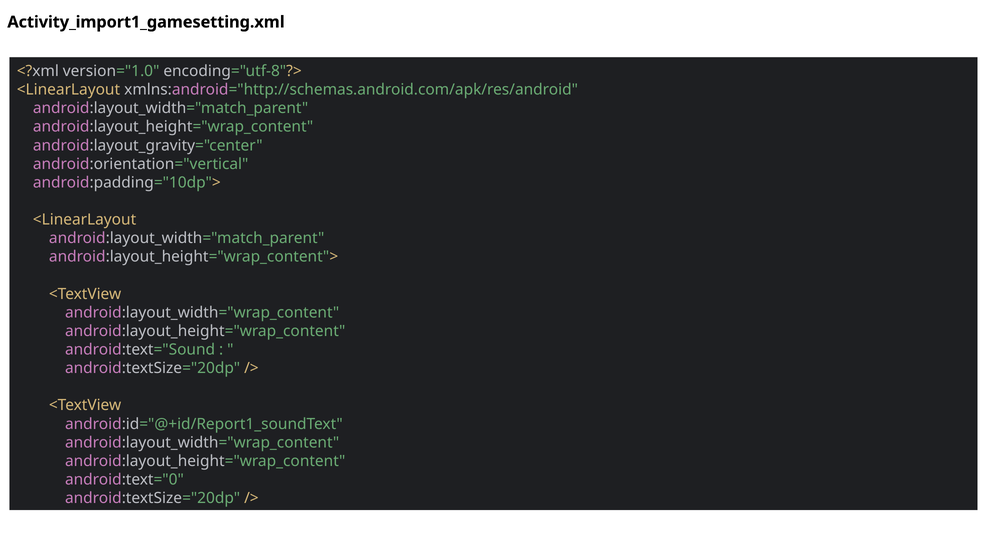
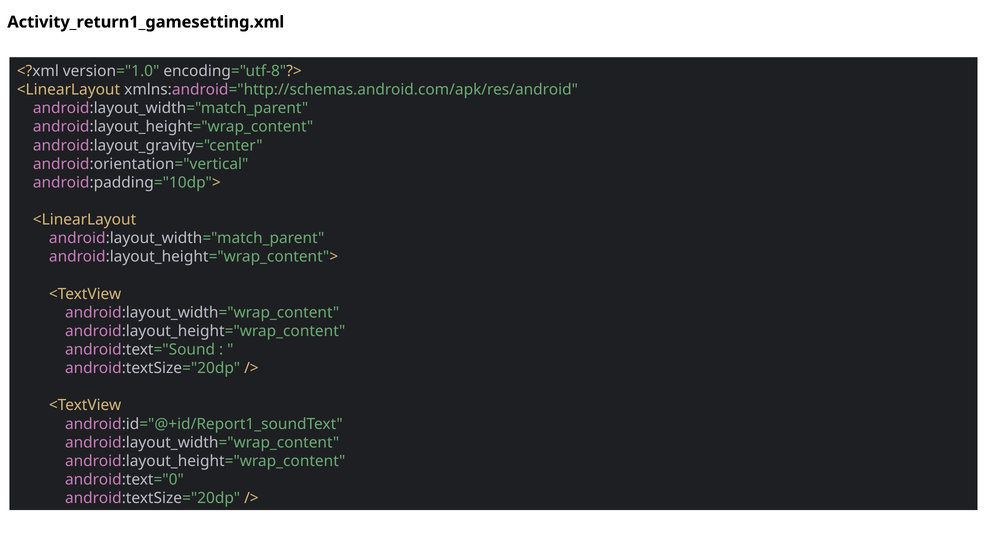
Activity_import1_gamesetting.xml: Activity_import1_gamesetting.xml -> Activity_return1_gamesetting.xml
